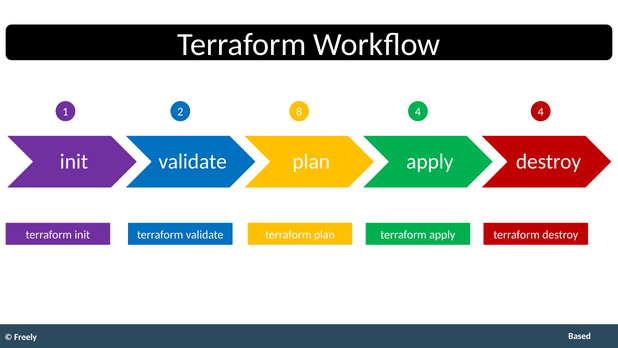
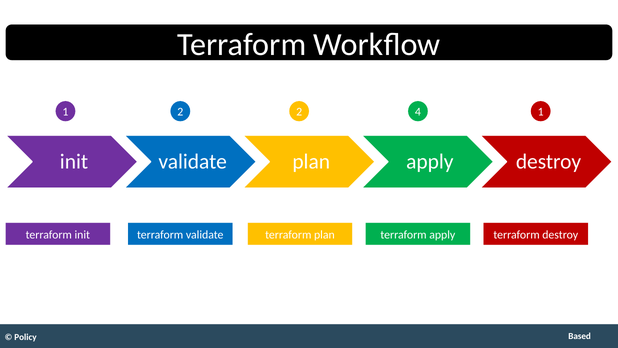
2 8: 8 -> 2
4 4: 4 -> 1
Freely: Freely -> Policy
